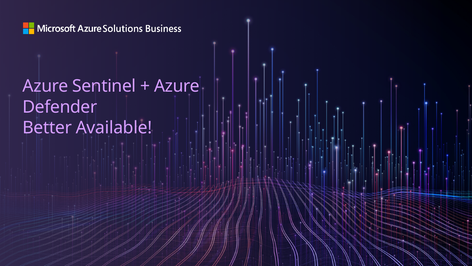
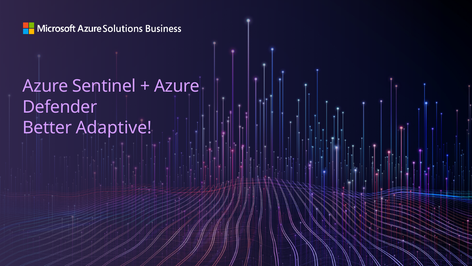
Available: Available -> Adaptive
